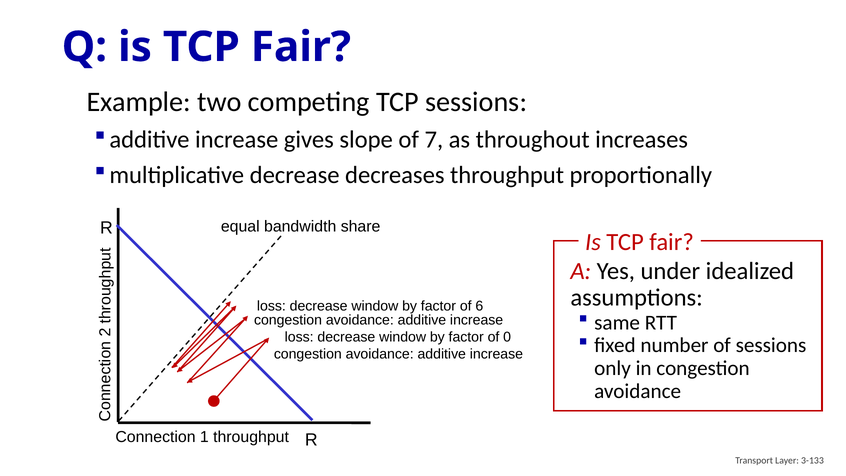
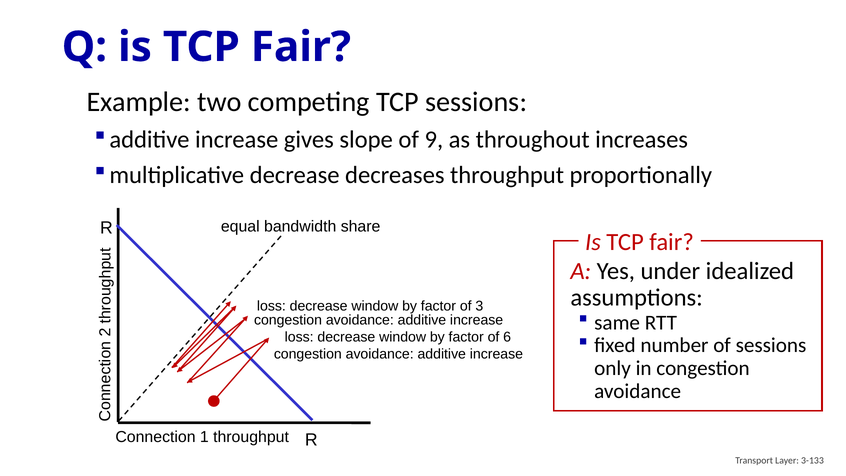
7: 7 -> 9
6: 6 -> 3
0: 0 -> 6
